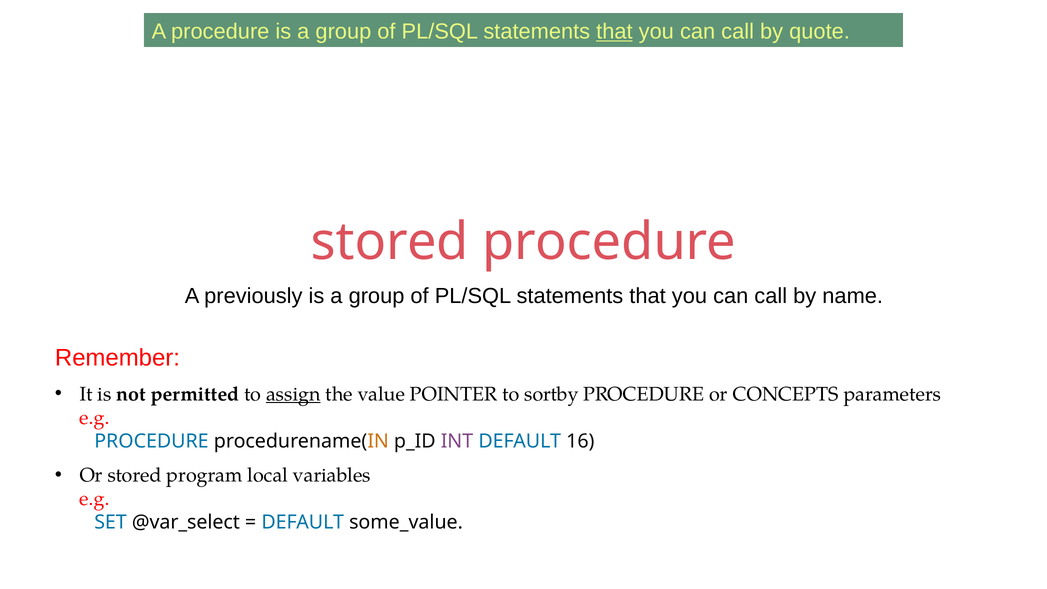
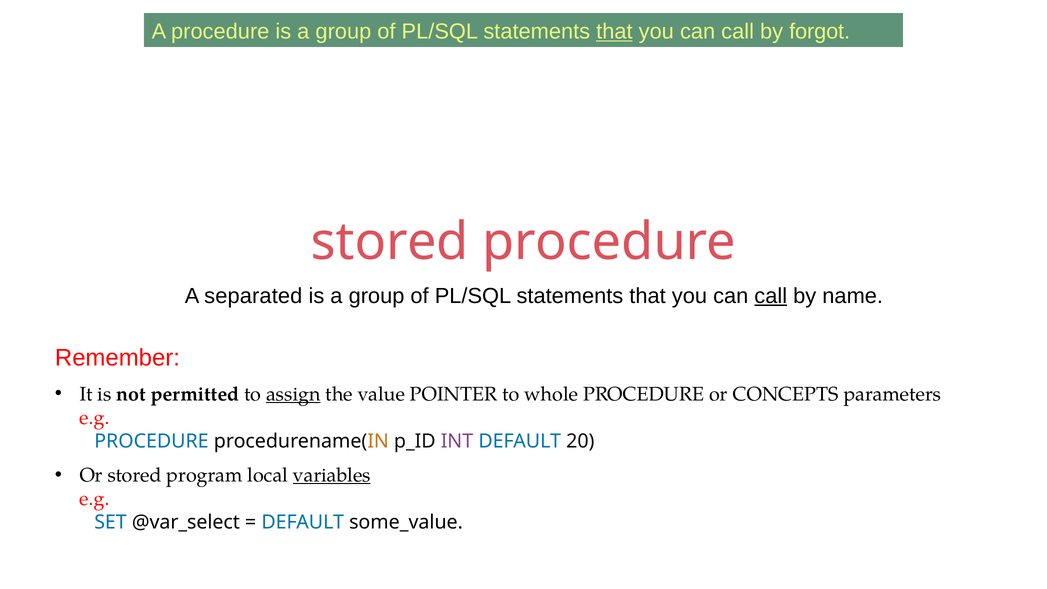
quote: quote -> forgot
previously: previously -> separated
call at (771, 296) underline: none -> present
sortby: sortby -> whole
16: 16 -> 20
variables underline: none -> present
